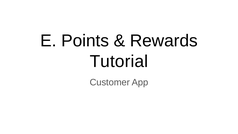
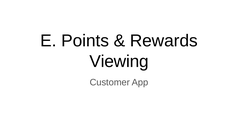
Tutorial: Tutorial -> Viewing
